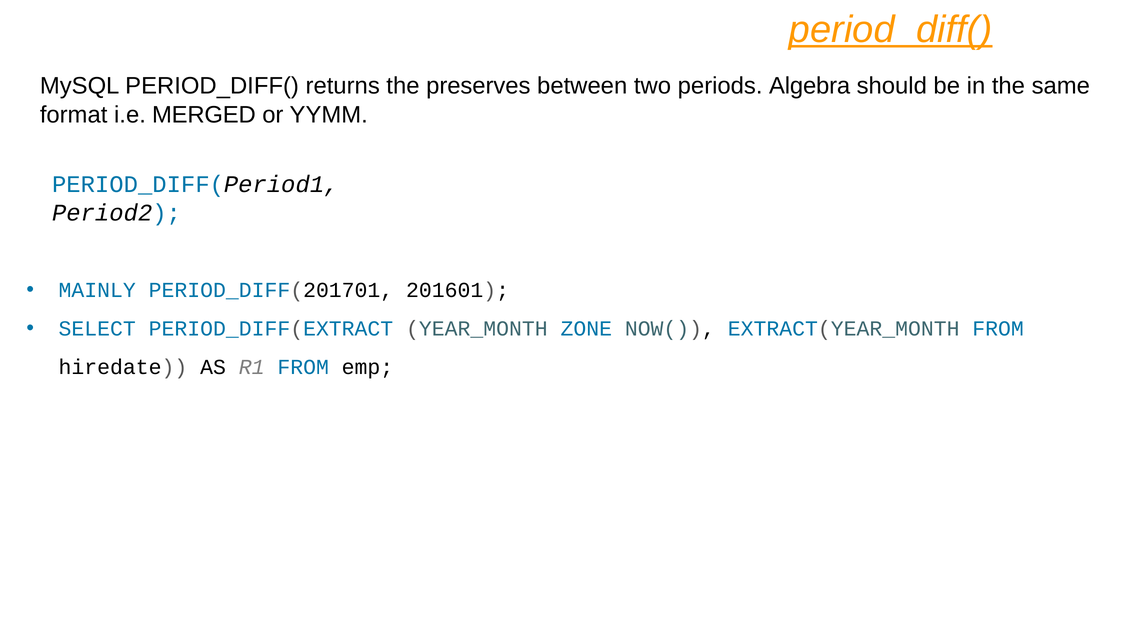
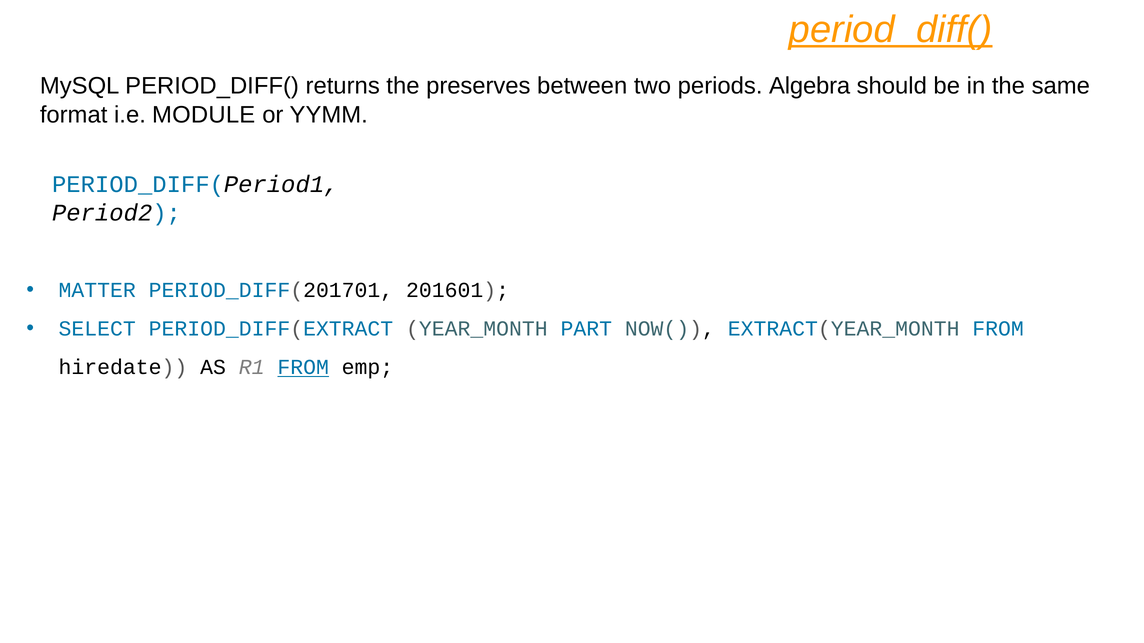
MERGED: MERGED -> MODULE
MAINLY: MAINLY -> MATTER
ZONE: ZONE -> PART
FROM at (303, 368) underline: none -> present
